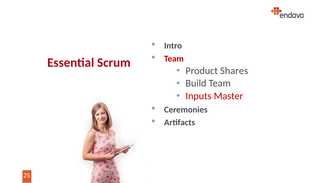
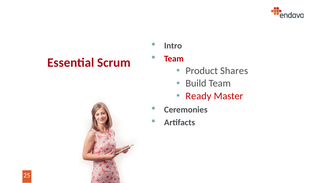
Inputs: Inputs -> Ready
